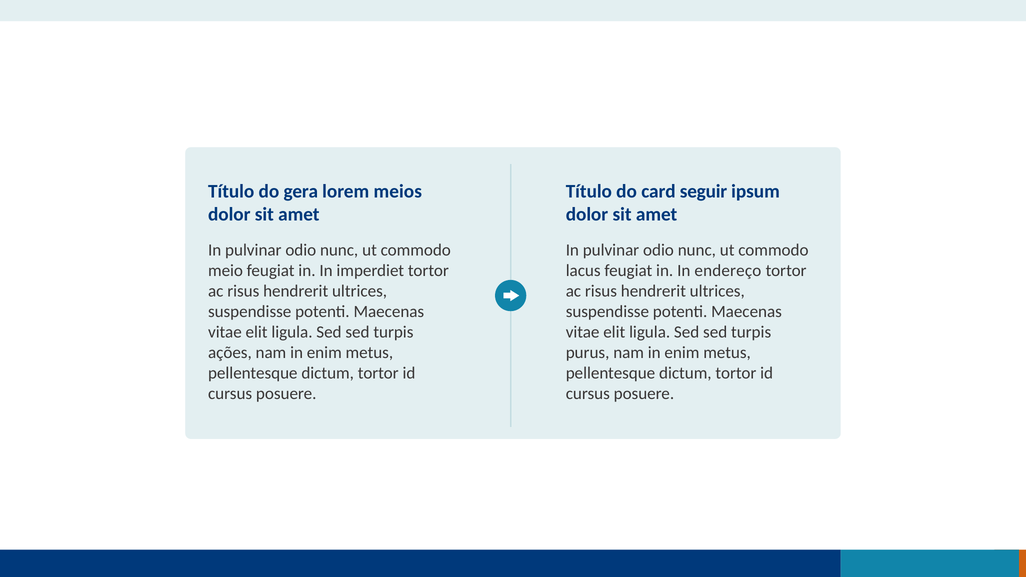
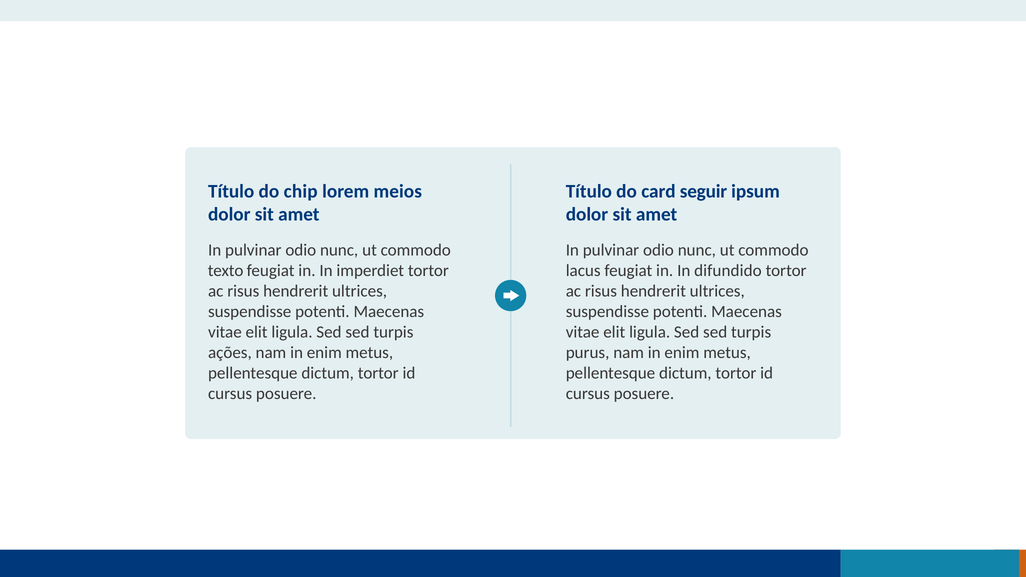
gera: gera -> chip
meio: meio -> texto
endereço: endereço -> difundido
